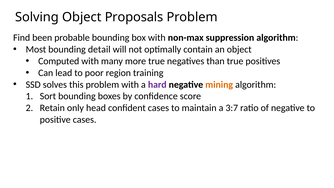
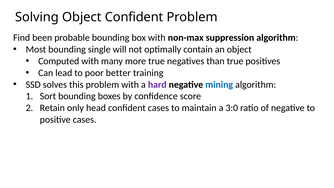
Object Proposals: Proposals -> Confident
detail: detail -> single
region: region -> better
mining colour: orange -> blue
3:7: 3:7 -> 3:0
